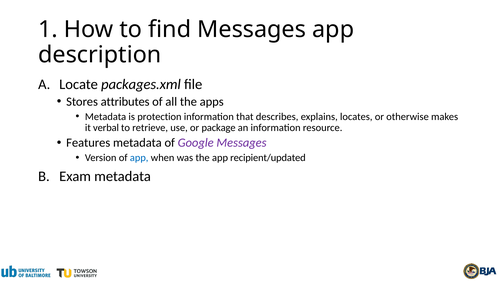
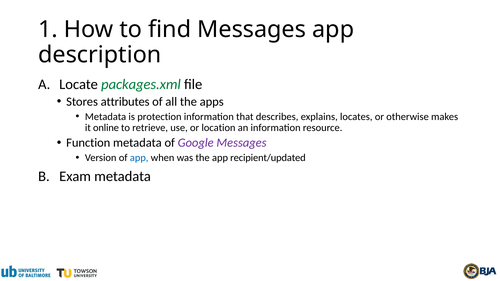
packages.xml colour: black -> green
verbal: verbal -> online
package: package -> location
Features: Features -> Function
